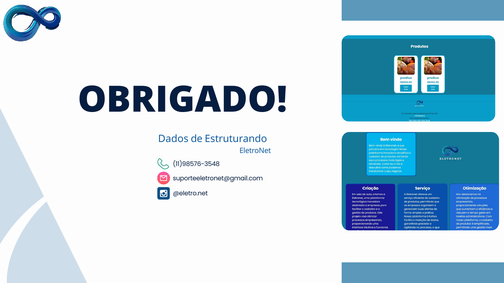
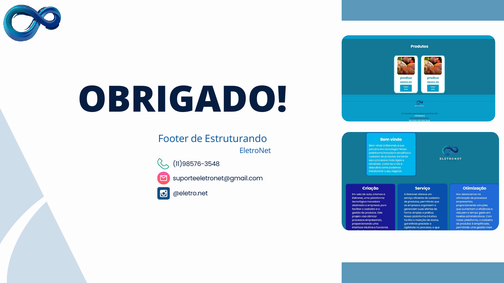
Dados: Dados -> Footer
